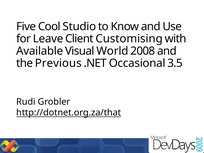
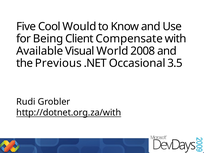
Studio: Studio -> Would
Leave: Leave -> Being
Customising: Customising -> Compensate
http://dotnet.org.za/that: http://dotnet.org.za/that -> http://dotnet.org.za/with
